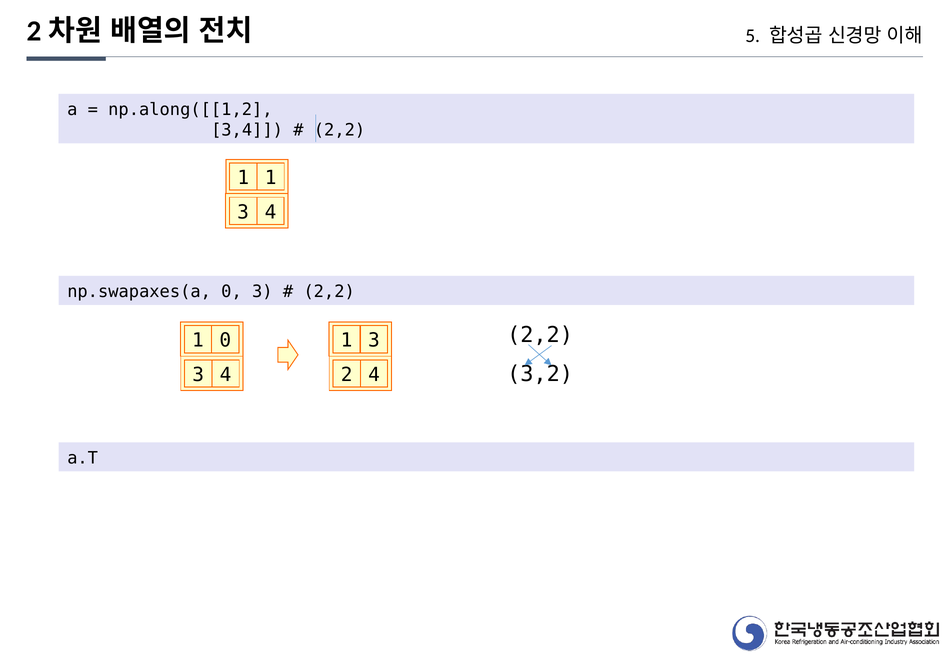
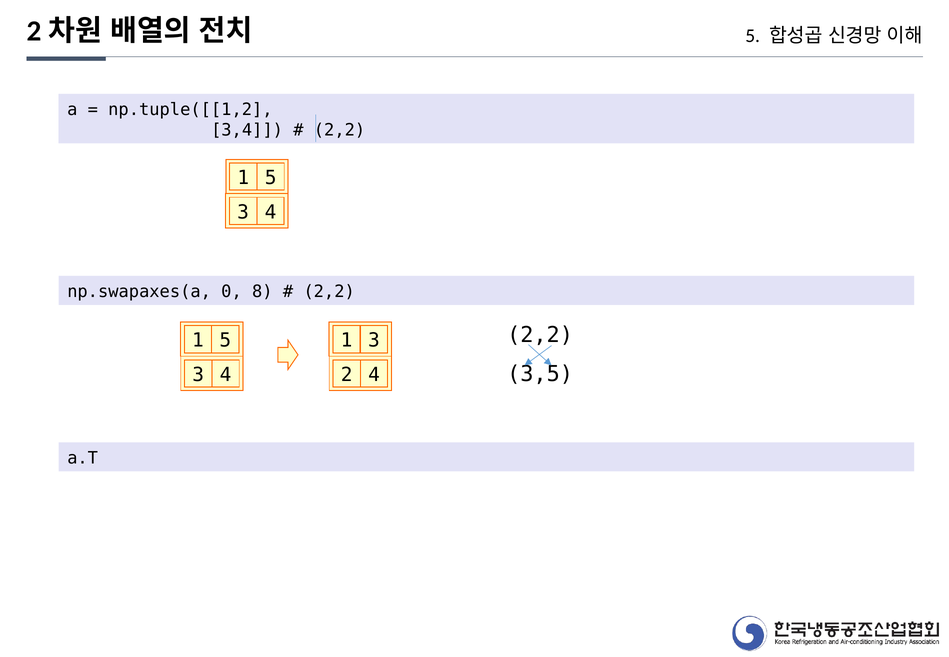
np.along([[1,2: np.along([[1,2 -> np.tuple([[1,2
1 at (271, 178): 1 -> 5
np.swapaxes(a 0 3: 3 -> 8
0 at (225, 341): 0 -> 5
3,2: 3,2 -> 3,5
